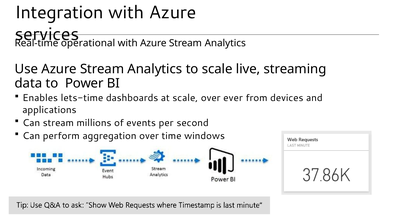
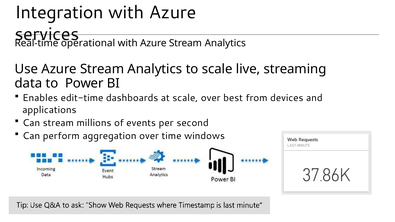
lets-time: lets-time -> edit-time
ever: ever -> best
